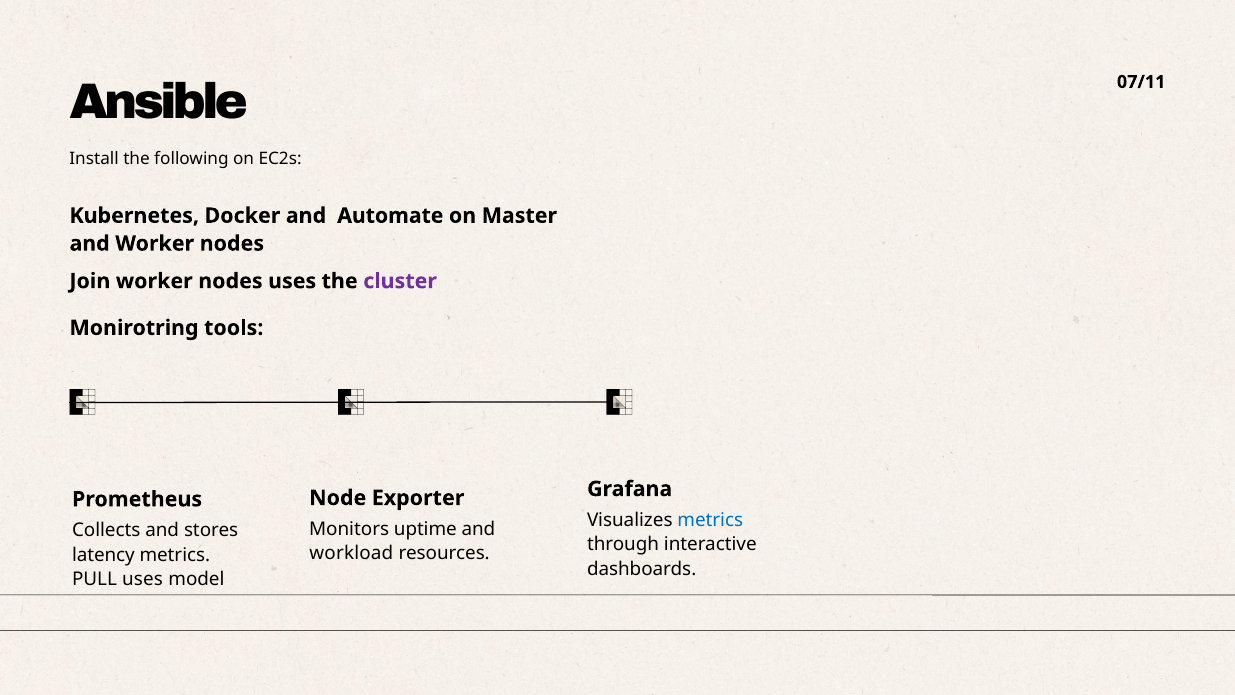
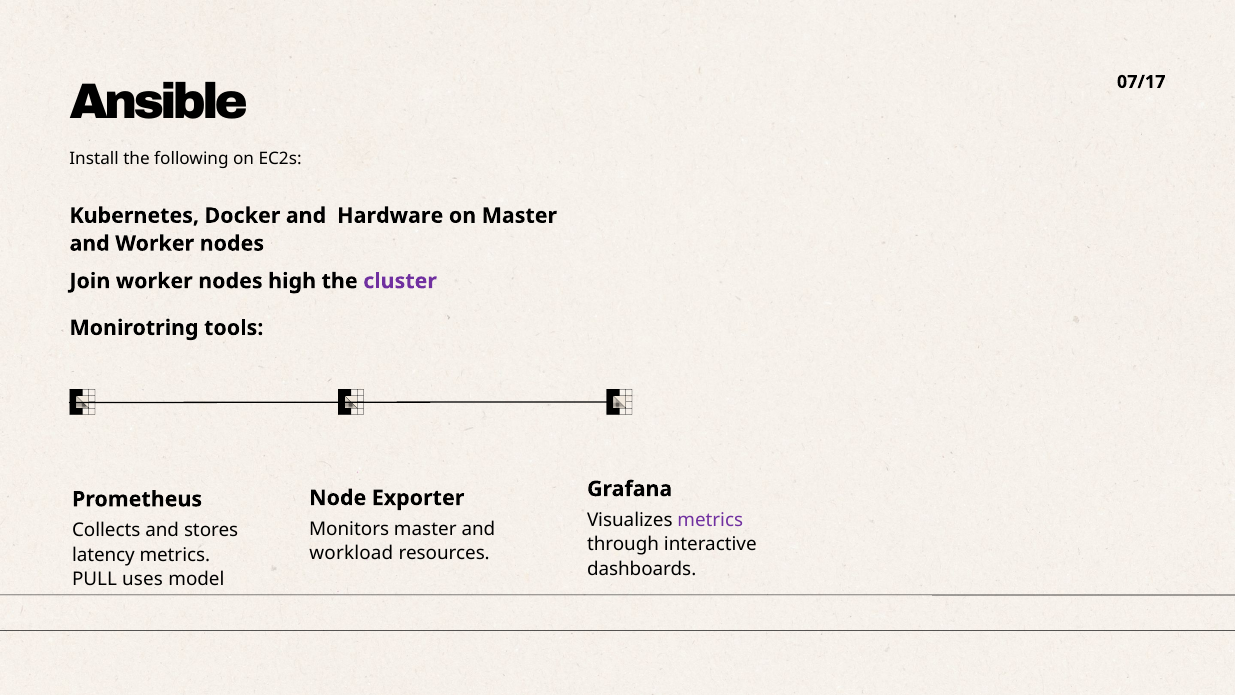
07/11: 07/11 -> 07/17
Automate: Automate -> Hardware
nodes uses: uses -> high
metrics at (710, 520) colour: blue -> purple
Monitors uptime: uptime -> master
